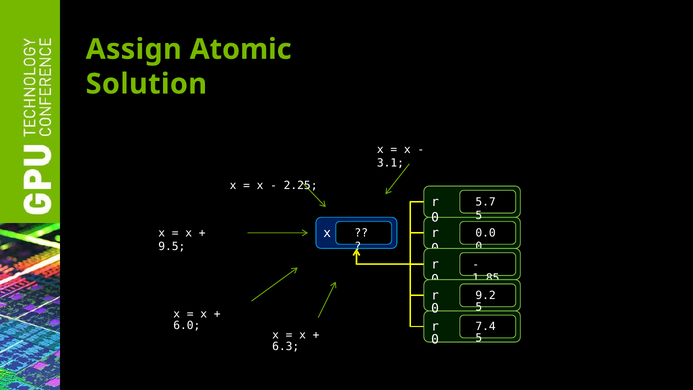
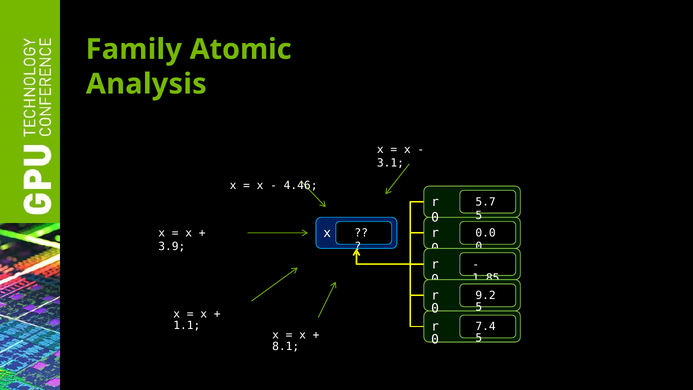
Assign: Assign -> Family
Solution: Solution -> Analysis
2.25: 2.25 -> 4.46
9.5: 9.5 -> 3.9
6.0: 6.0 -> 1.1
6.3: 6.3 -> 8.1
